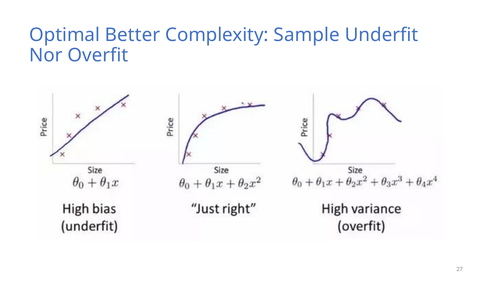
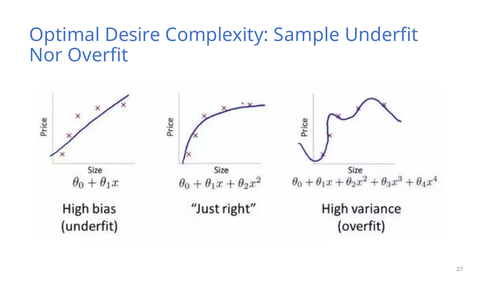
Better: Better -> Desire
